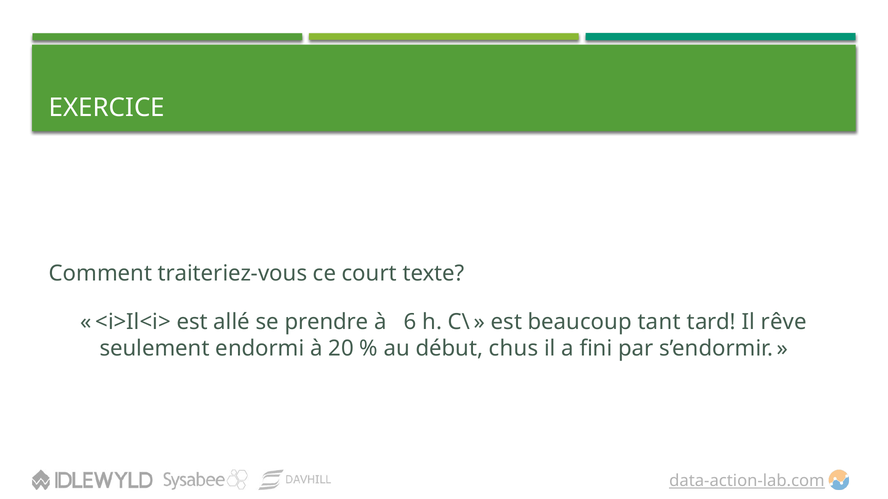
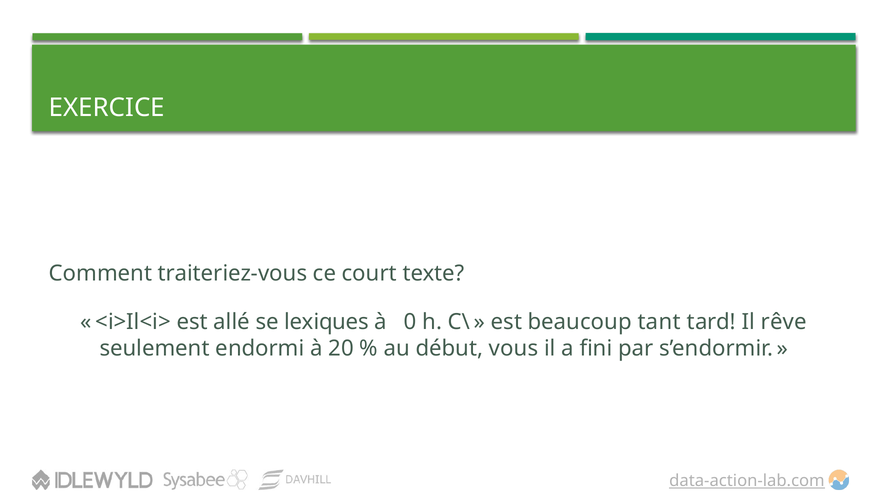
prendre: prendre -> lexiques
6: 6 -> 0
chus: chus -> vous
